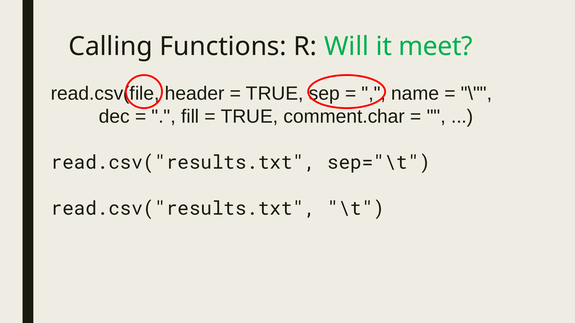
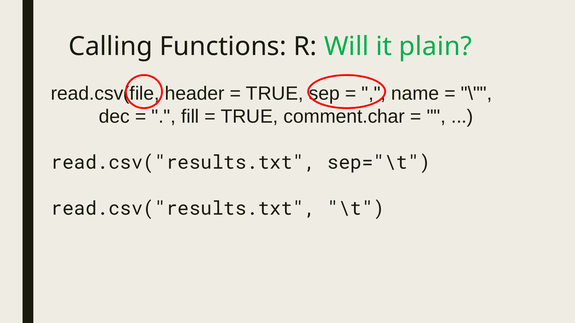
meet: meet -> plain
